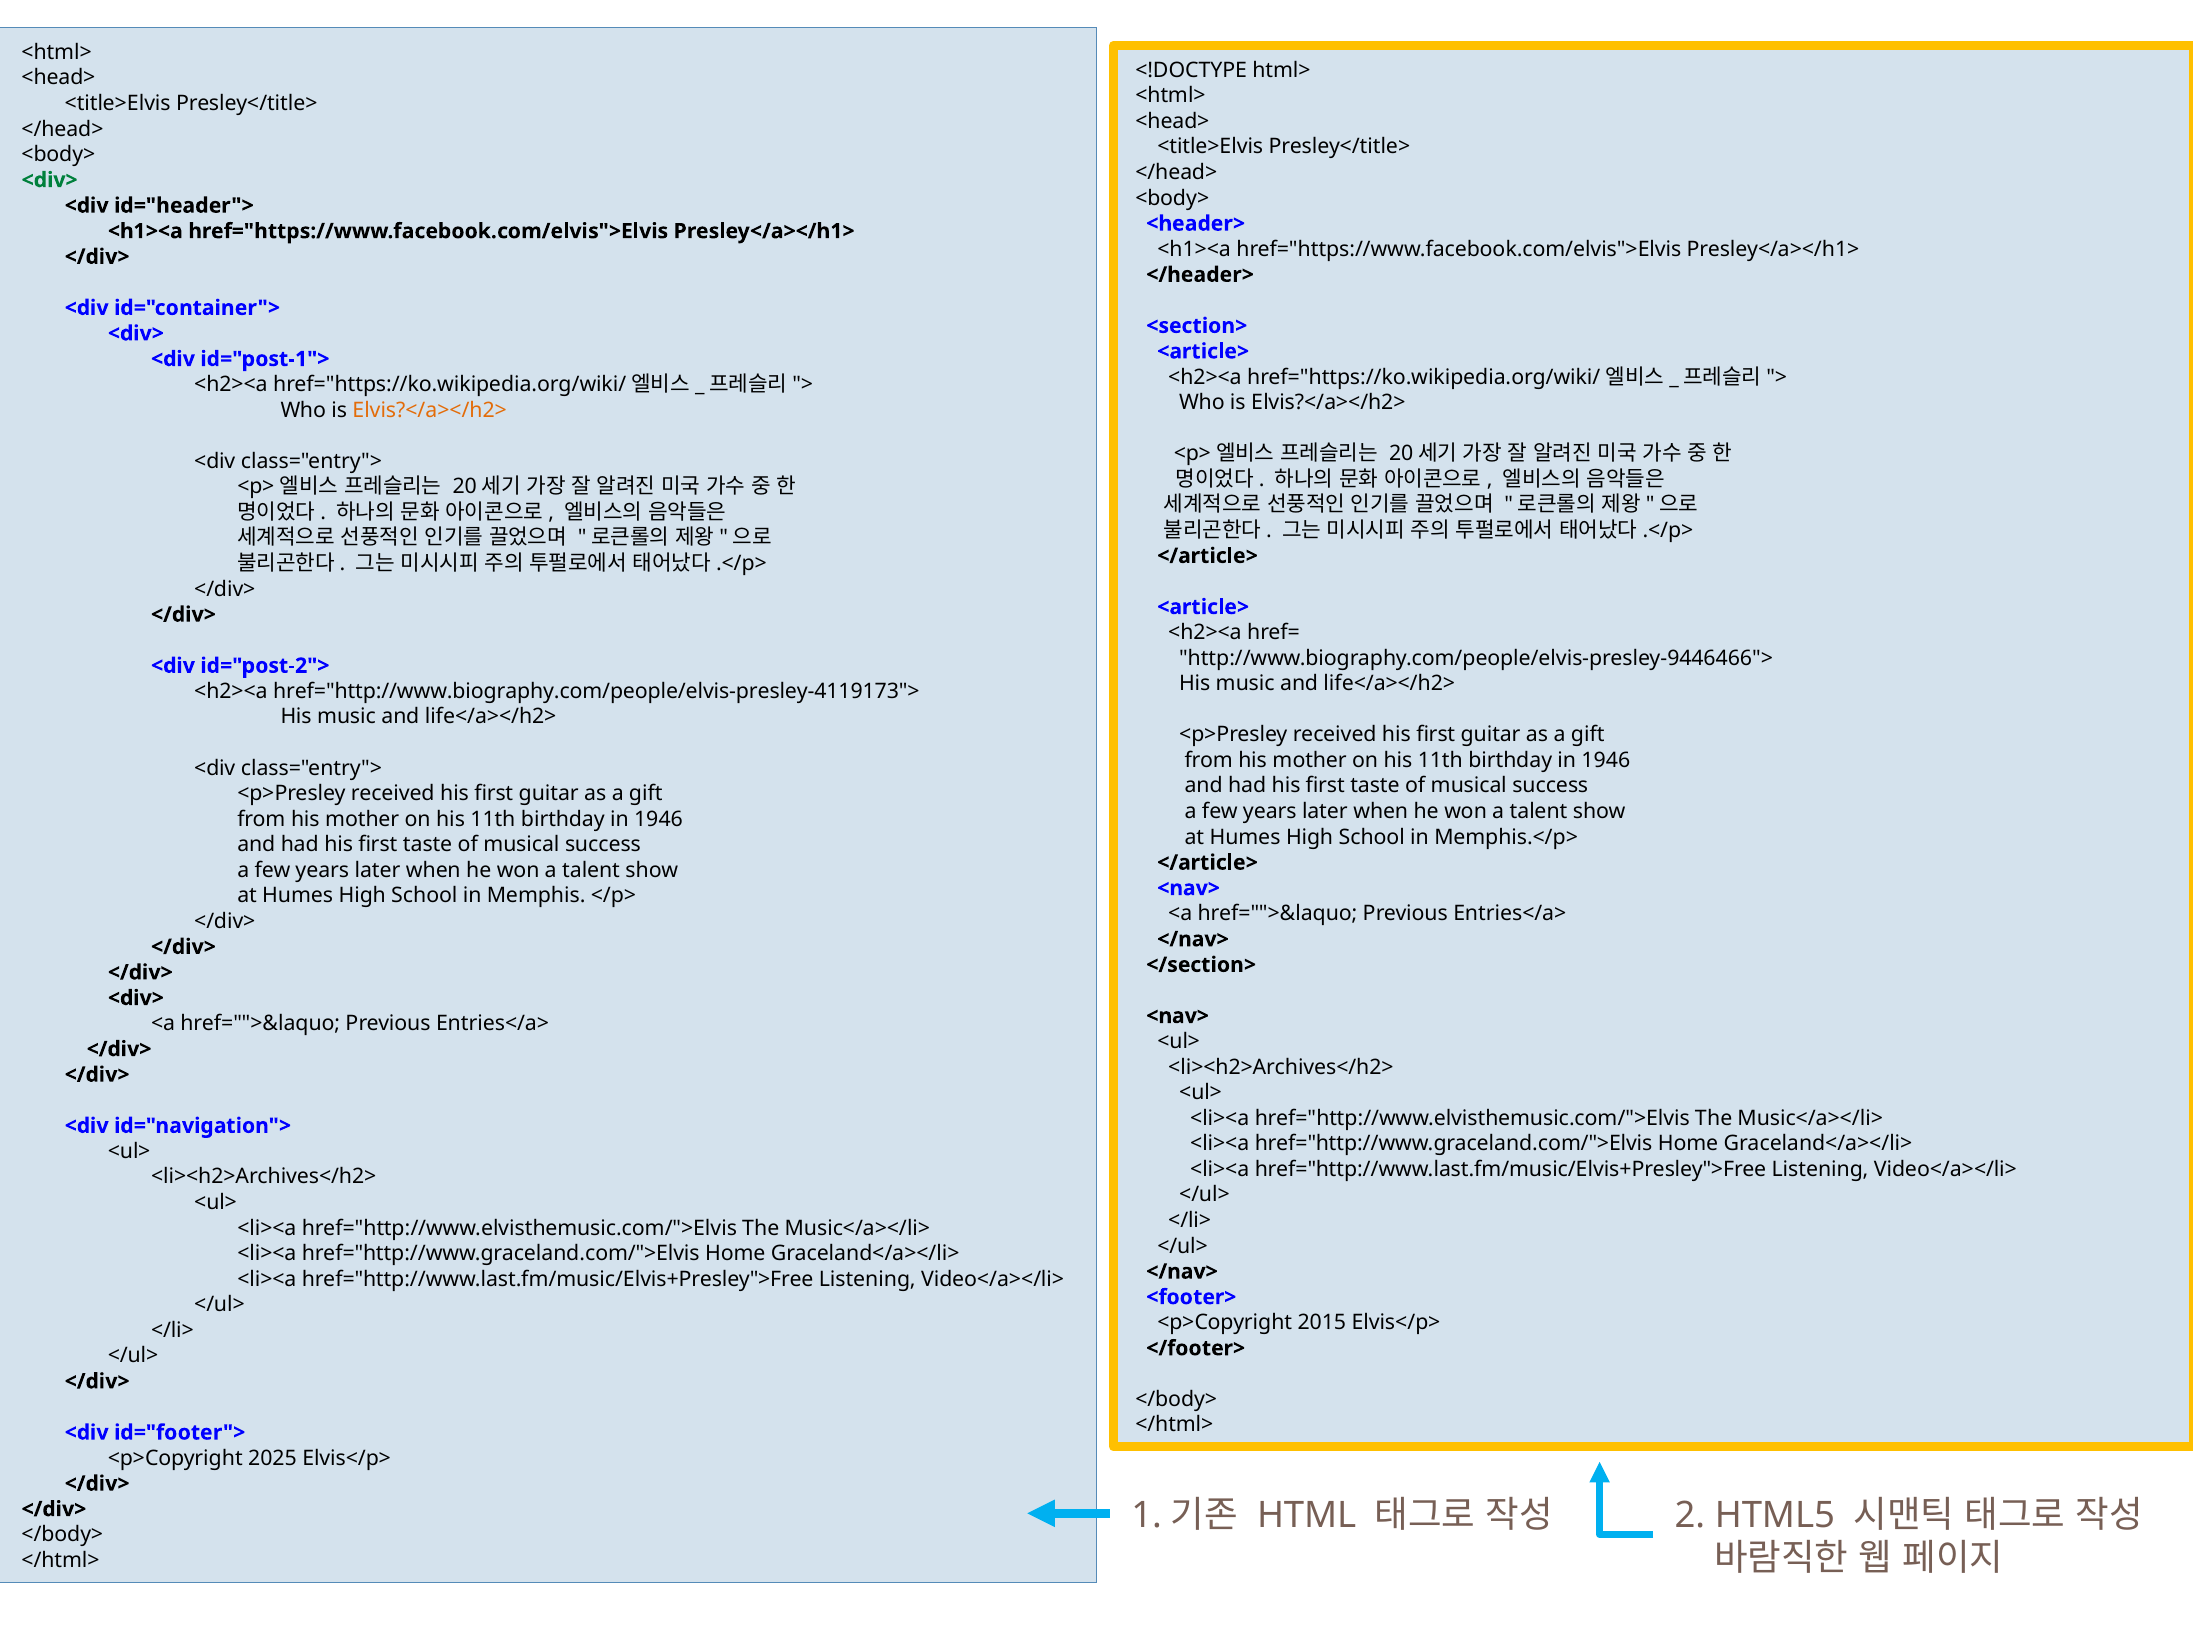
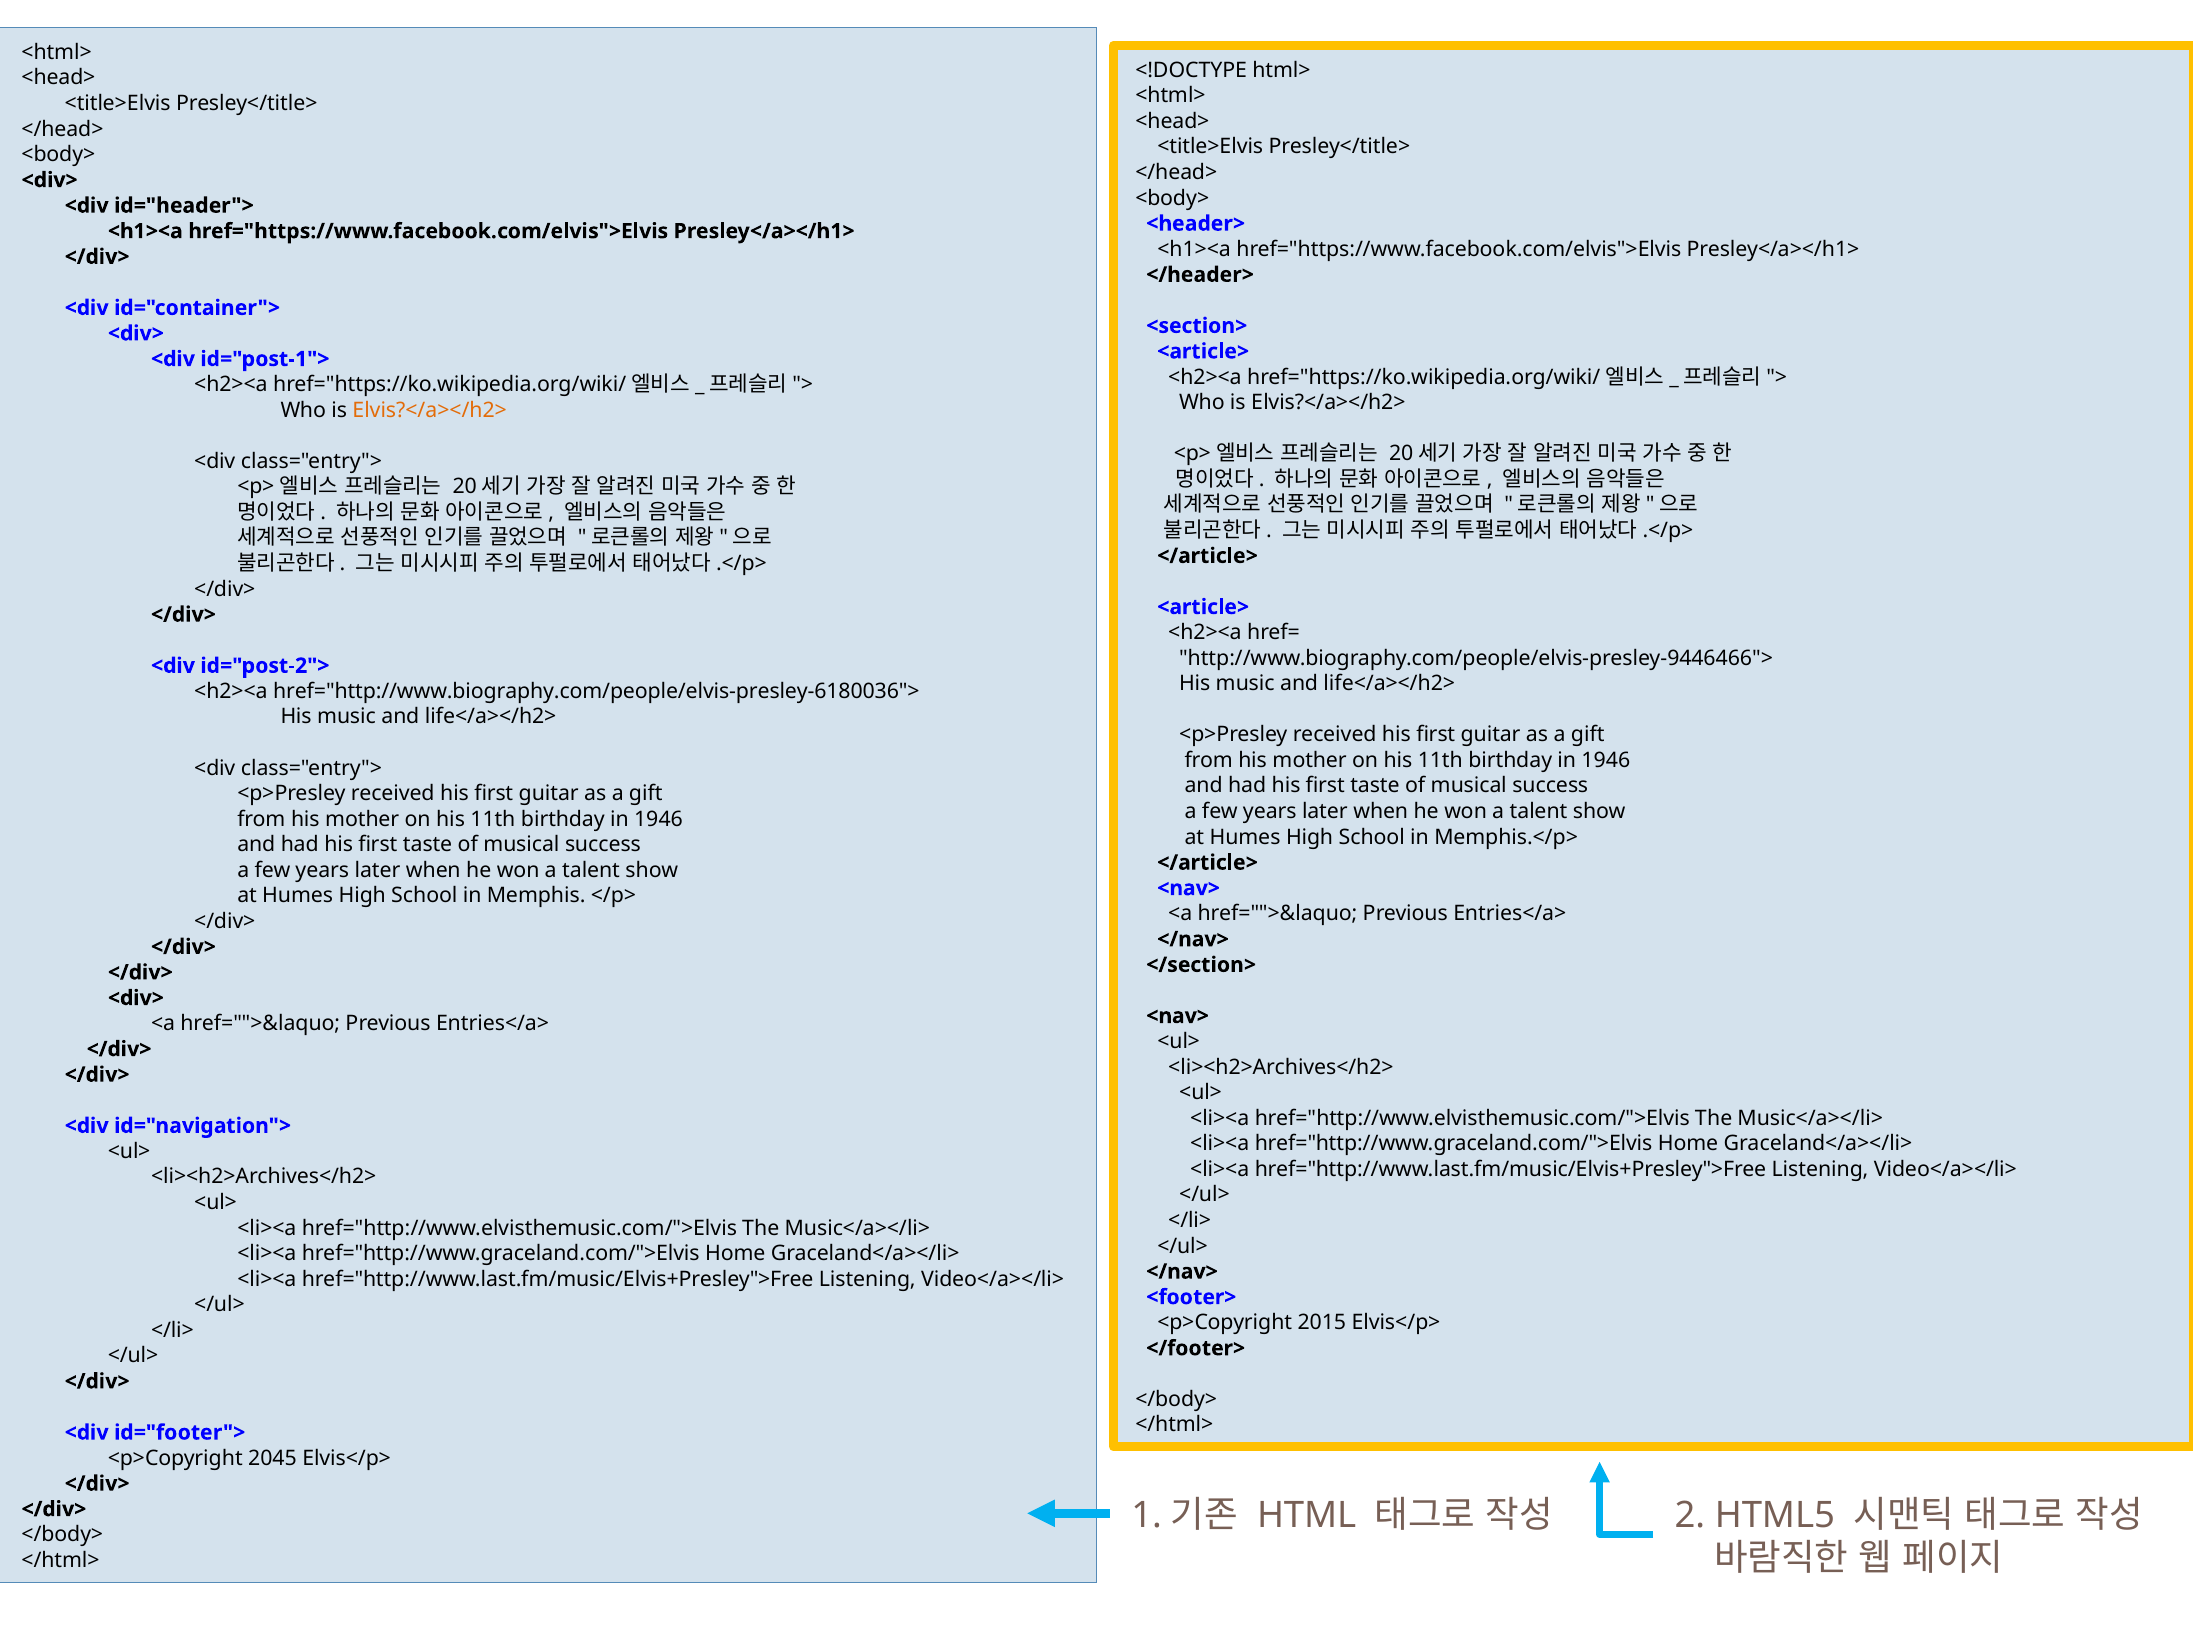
<div> at (50, 180) colour: green -> black
href="http://www.biography.com/people/elvis-presley-4119173">: href="http://www.biography.com/people/elvis-presley-4119173"> -> href="http://www.biography.com/people/elvis-presley-6180036">
2025: 2025 -> 2045
